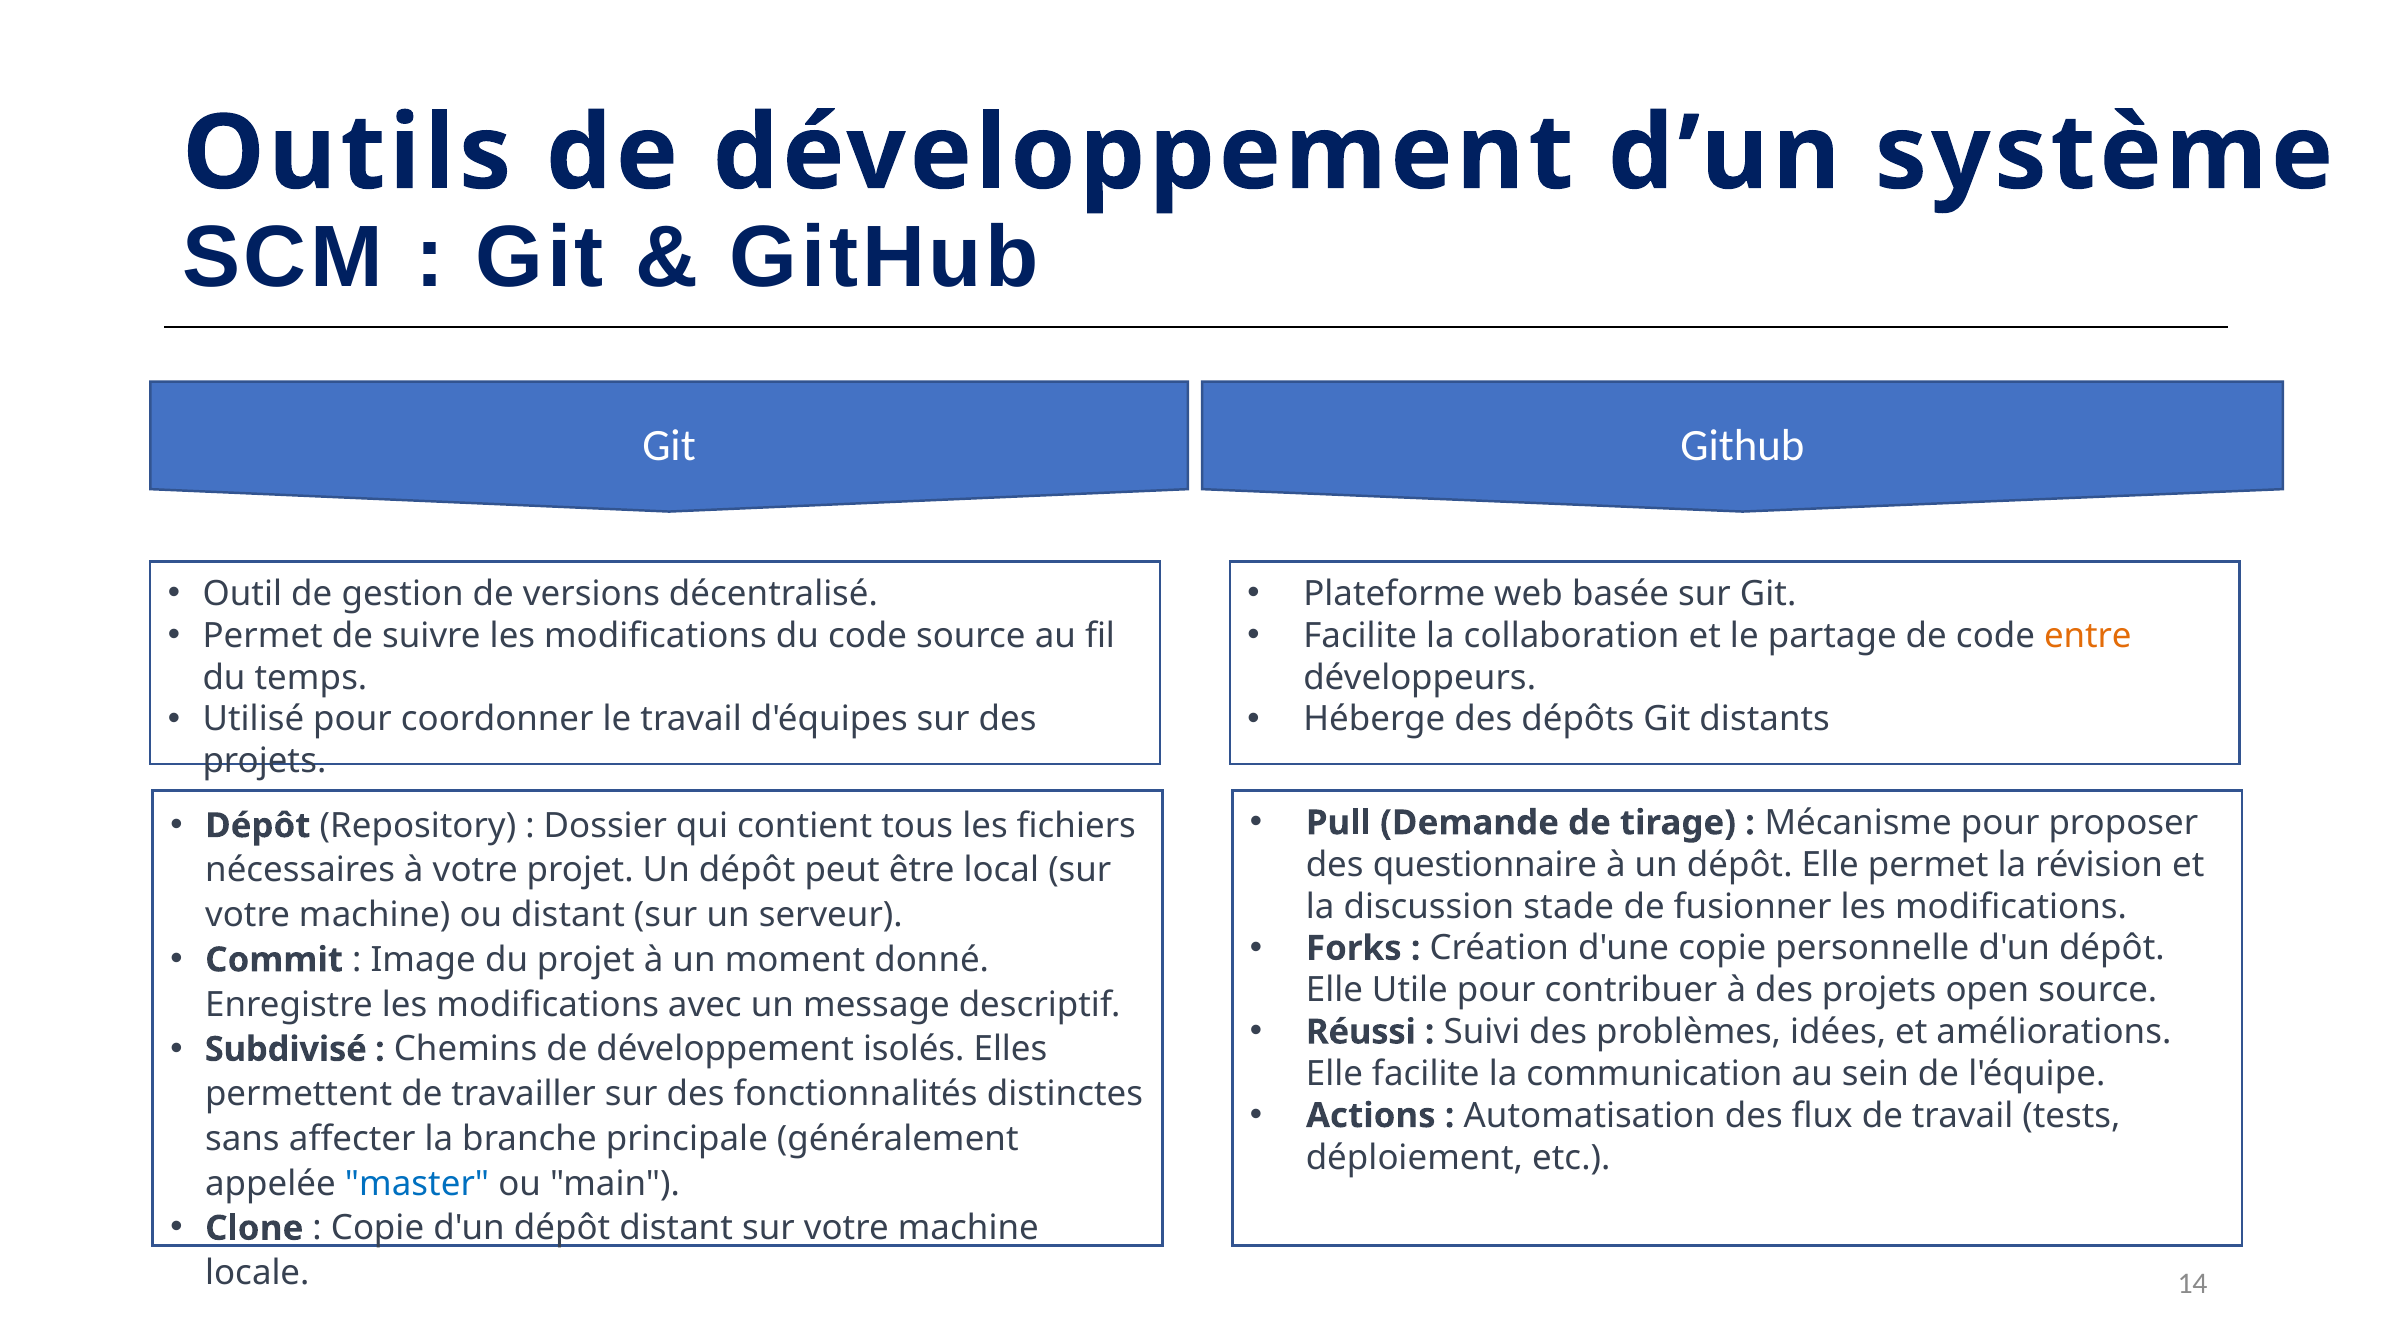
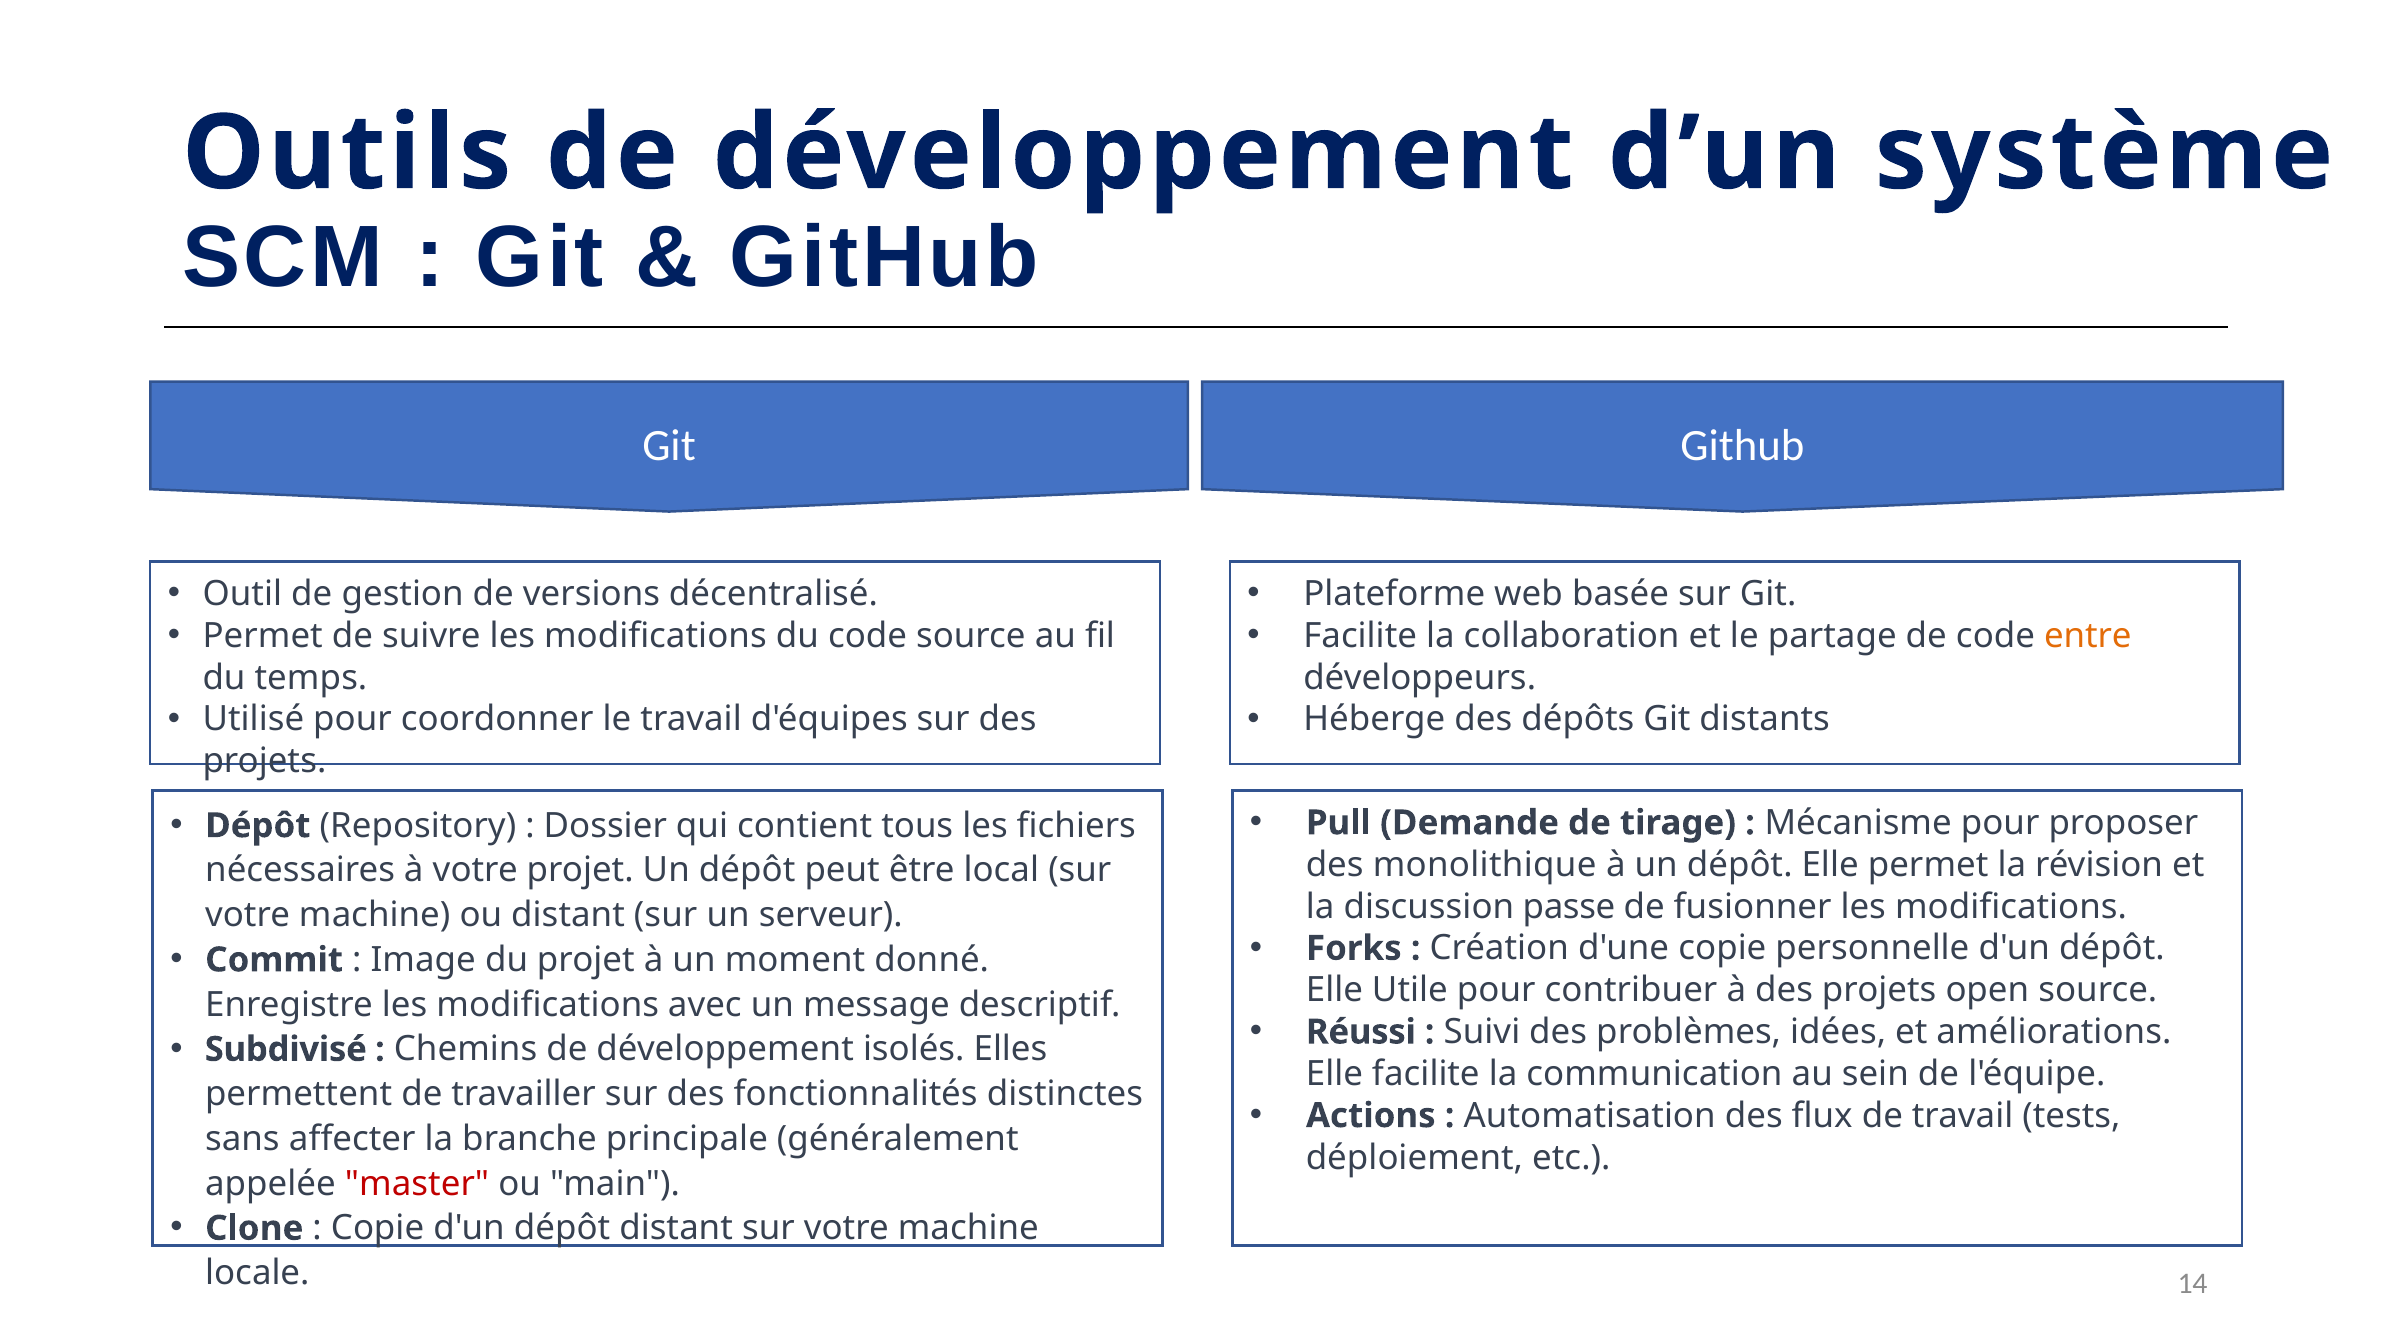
questionnaire: questionnaire -> monolithique
stade: stade -> passe
master colour: blue -> red
